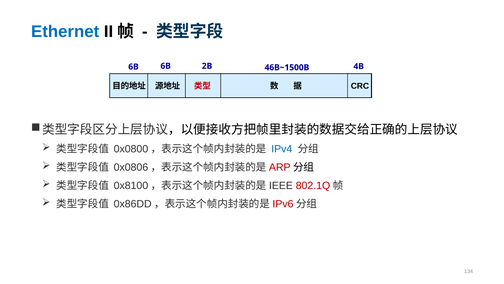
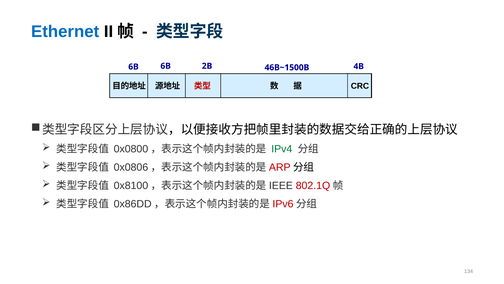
IPv4 colour: blue -> green
